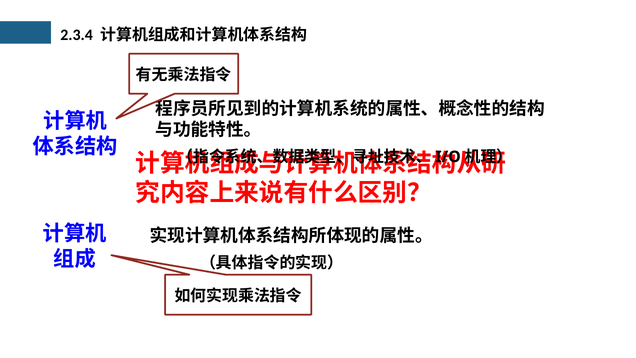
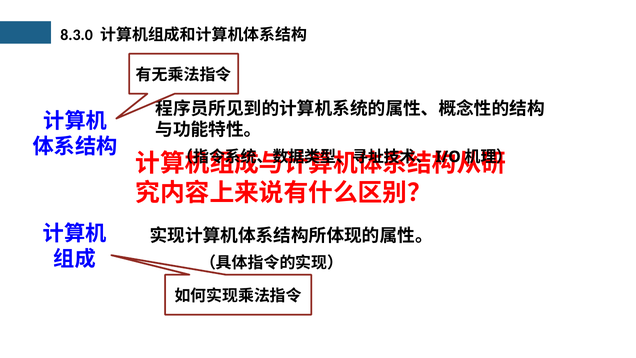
2.3.4: 2.3.4 -> 8.3.0
